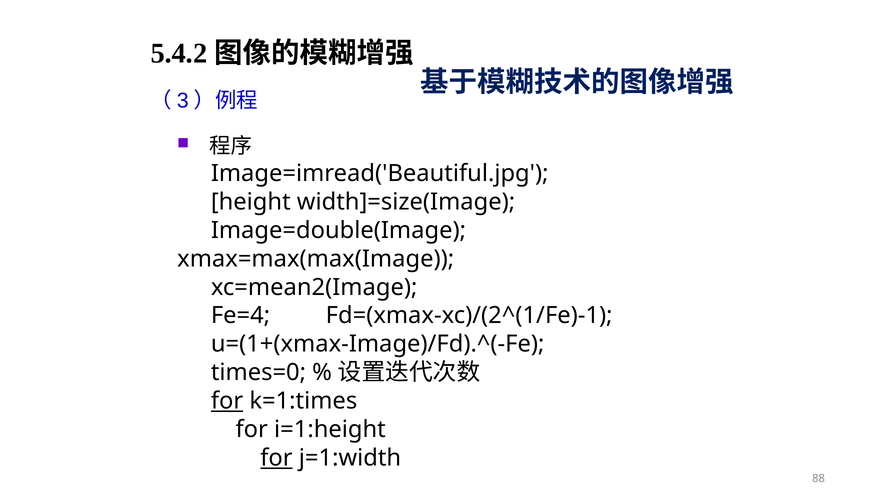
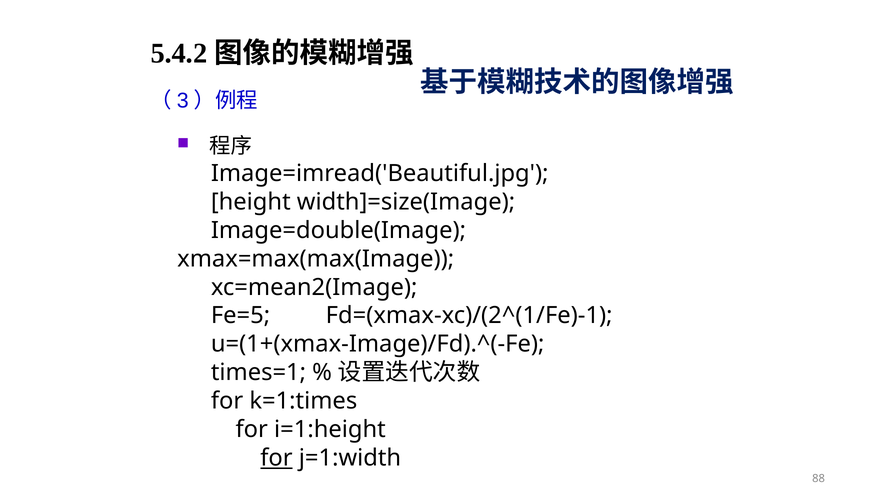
Fe=4: Fe=4 -> Fe=5
times=0: times=0 -> times=1
for at (227, 401) underline: present -> none
